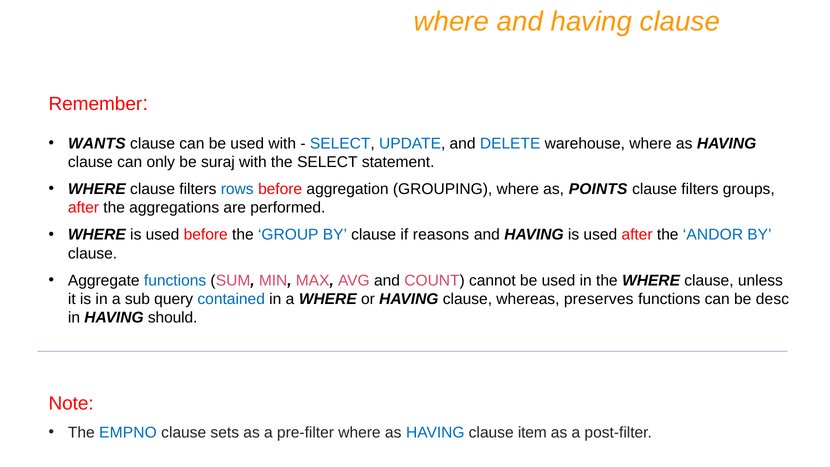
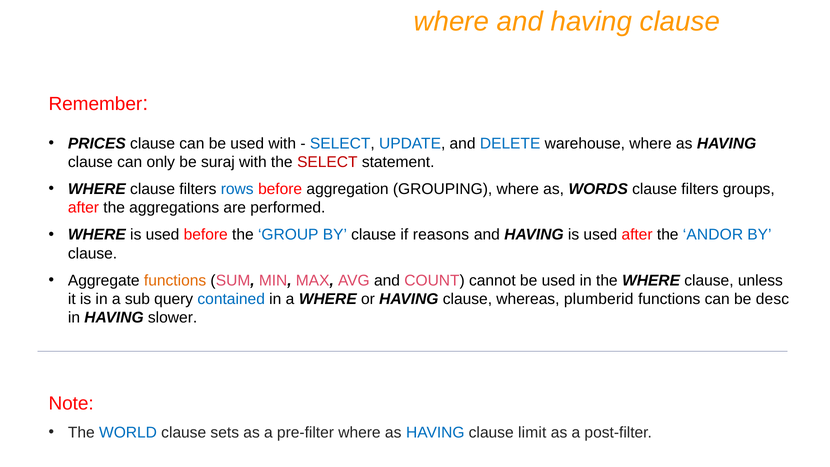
WANTS: WANTS -> PRICES
SELECT at (327, 162) colour: black -> red
POINTS: POINTS -> WORDS
functions at (175, 280) colour: blue -> orange
preserves: preserves -> plumberid
should: should -> slower
EMPNO: EMPNO -> WORLD
item: item -> limit
